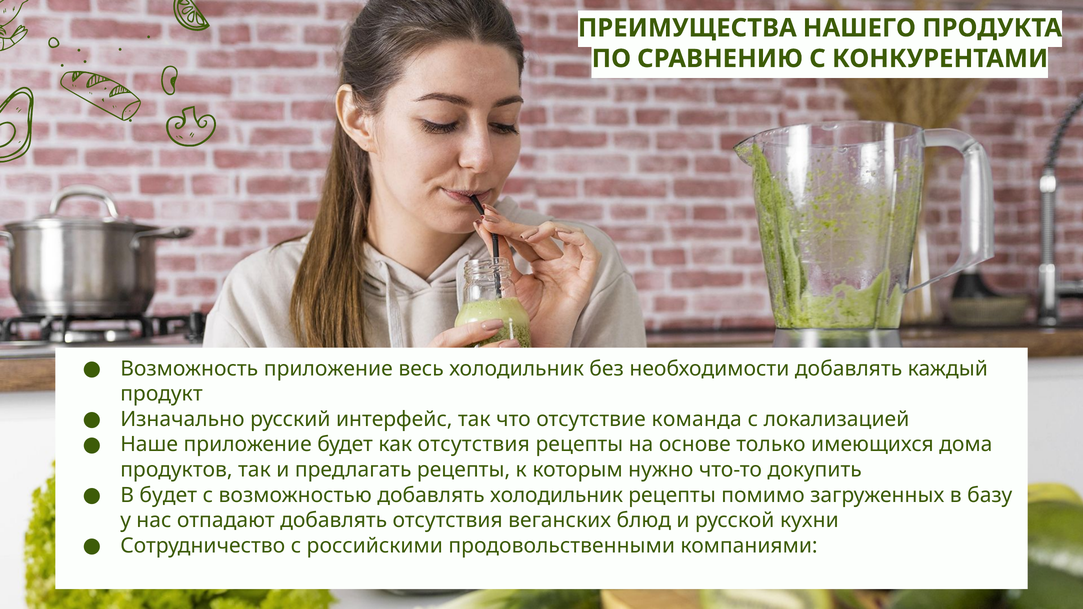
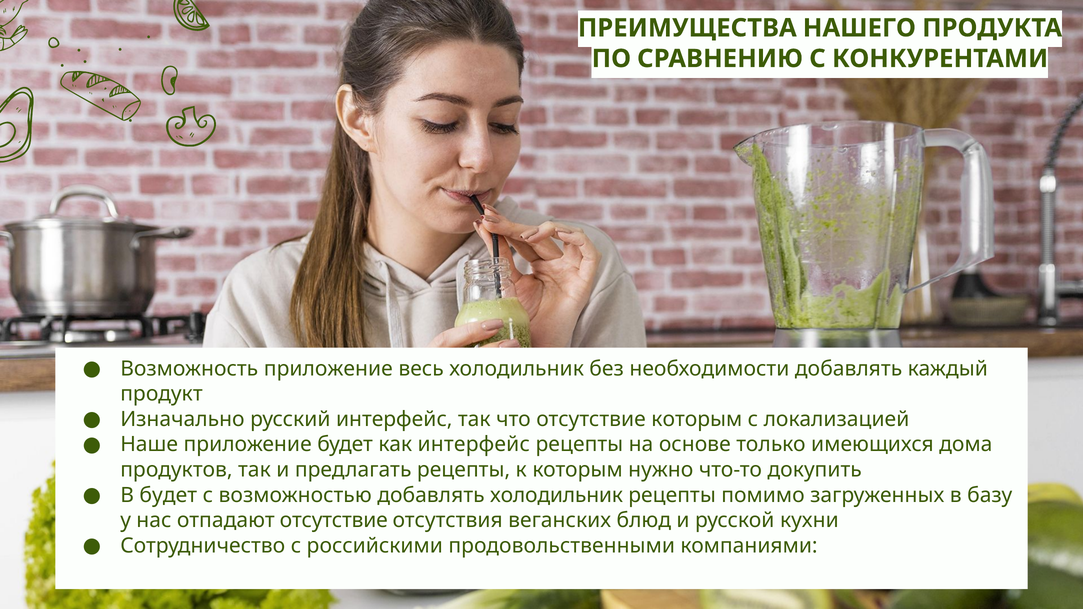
отсутствие команда: команда -> которым
как отсутствия: отсутствия -> интерфейс
отпадают добавлять: добавлять -> отсутствие
